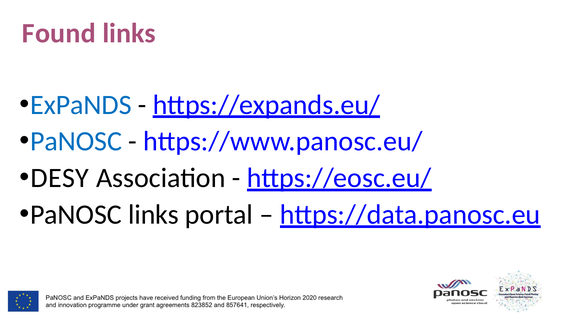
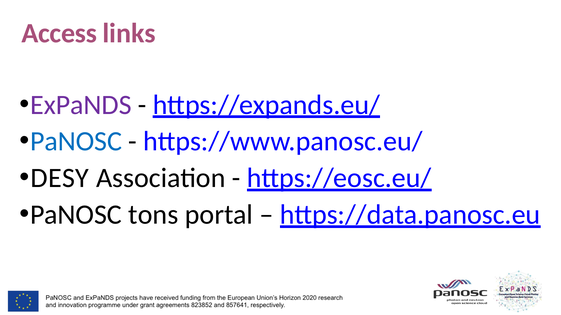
Found: Found -> Access
ExPaNDS colour: blue -> purple
PaNOSC links: links -> tons
